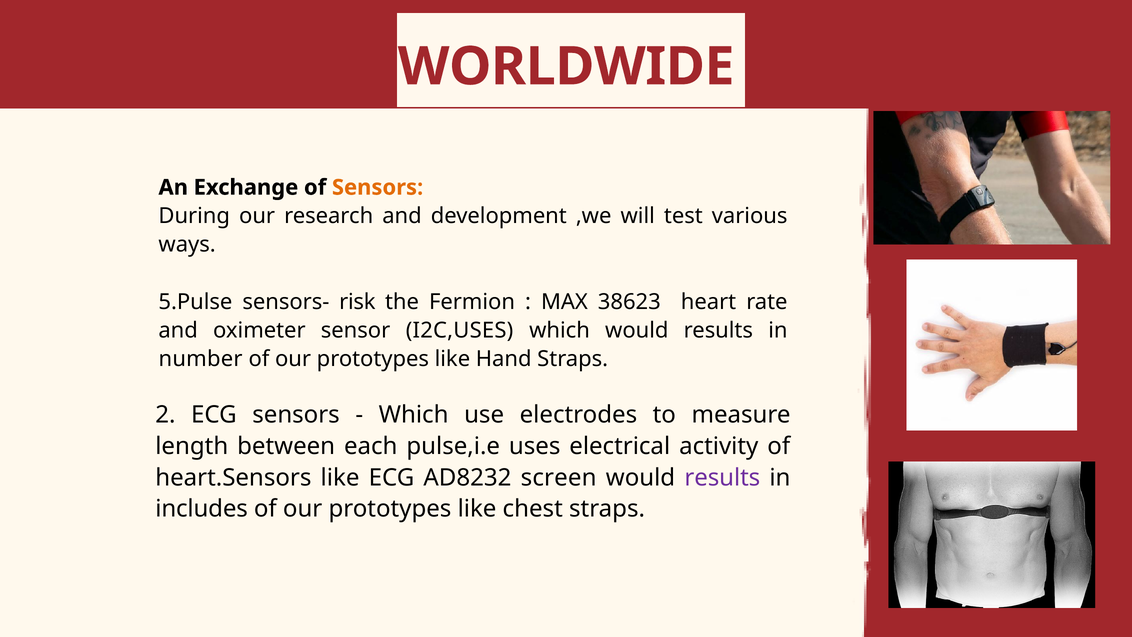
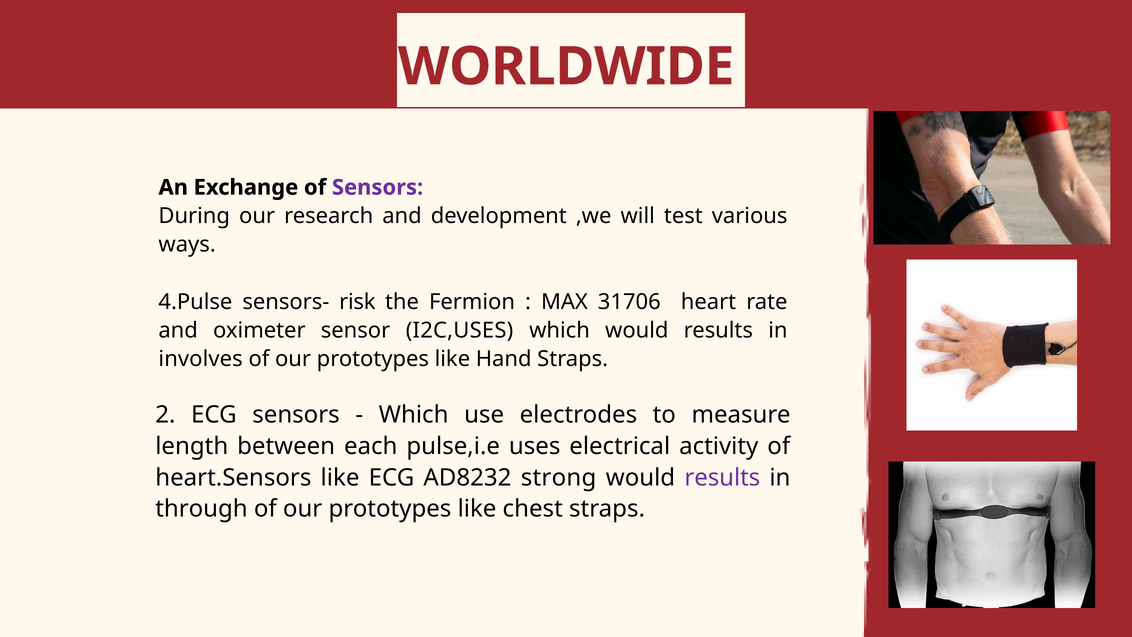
Sensors at (378, 187) colour: orange -> purple
5.Pulse: 5.Pulse -> 4.Pulse
38623: 38623 -> 31706
number: number -> involves
screen: screen -> strong
includes: includes -> through
